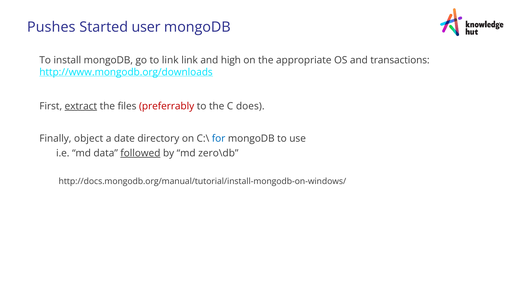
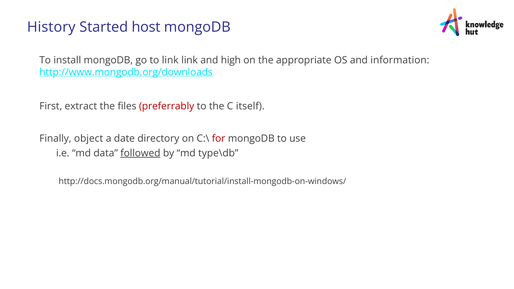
Pushes: Pushes -> History
user: user -> host
transactions: transactions -> information
extract underline: present -> none
does: does -> itself
for colour: blue -> red
zero\db: zero\db -> type\db
